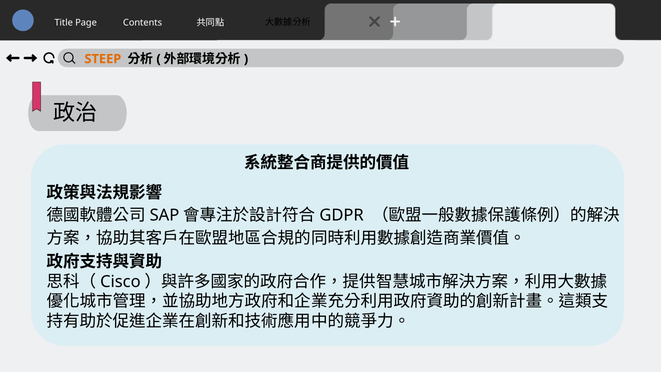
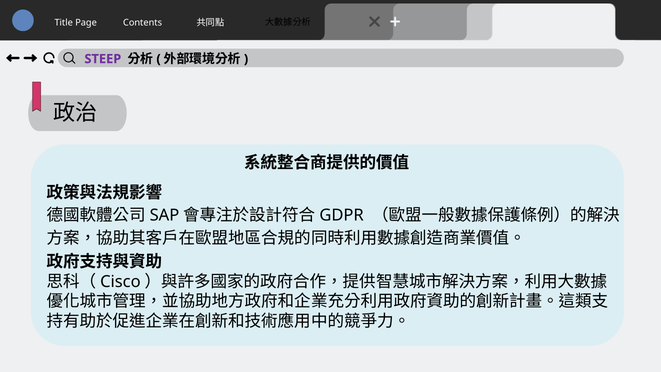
STEEP colour: orange -> purple
